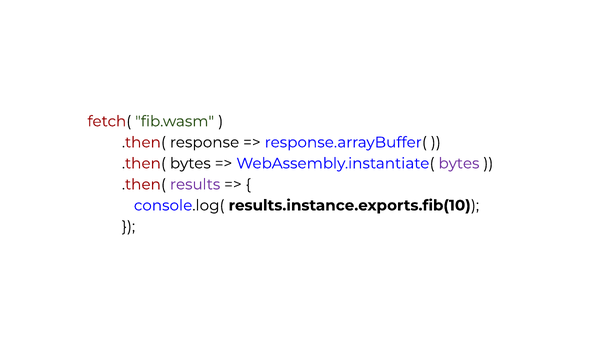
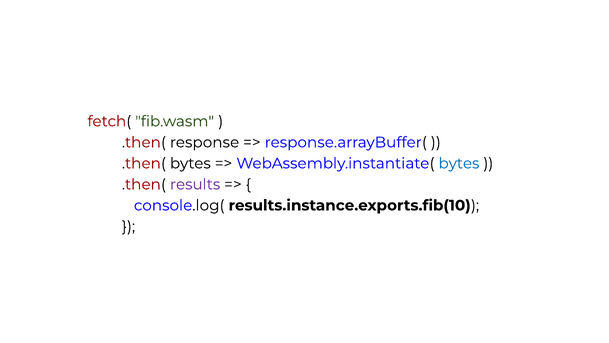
bytes at (459, 163) colour: purple -> blue
